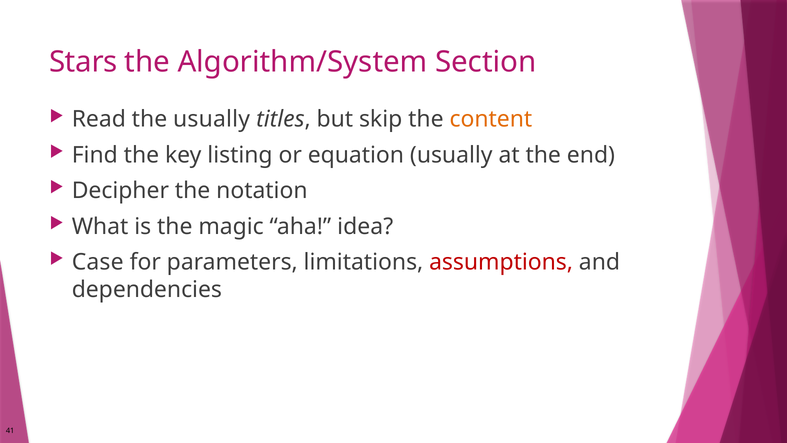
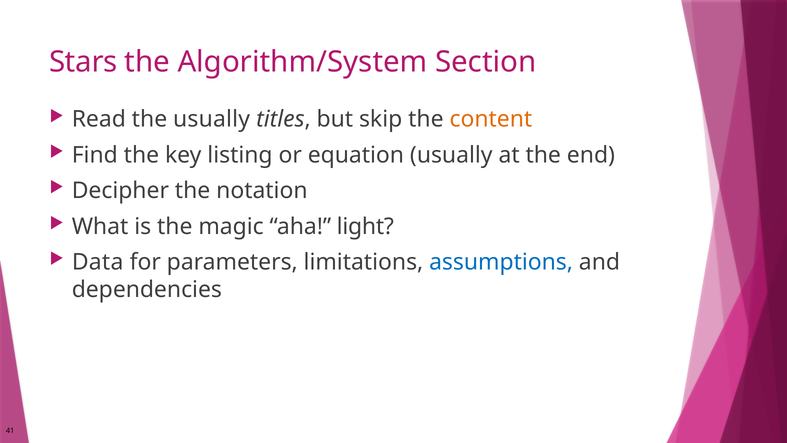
idea: idea -> light
Case: Case -> Data
assumptions colour: red -> blue
